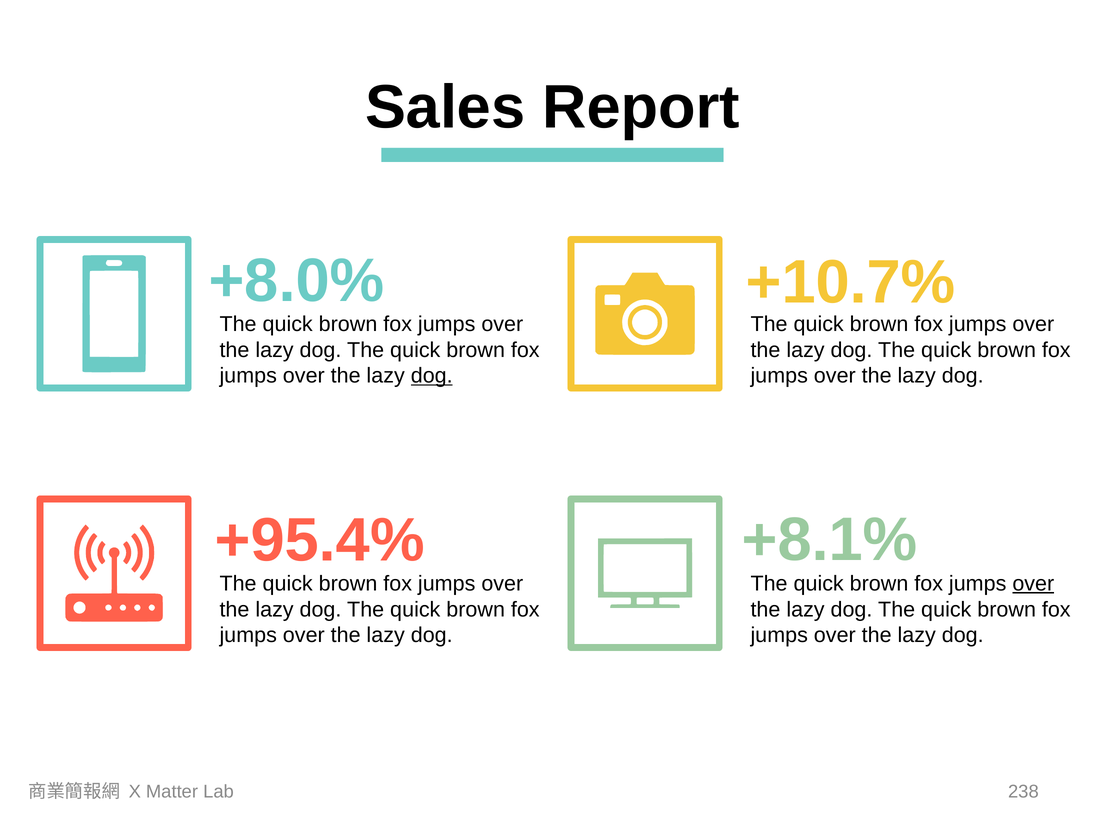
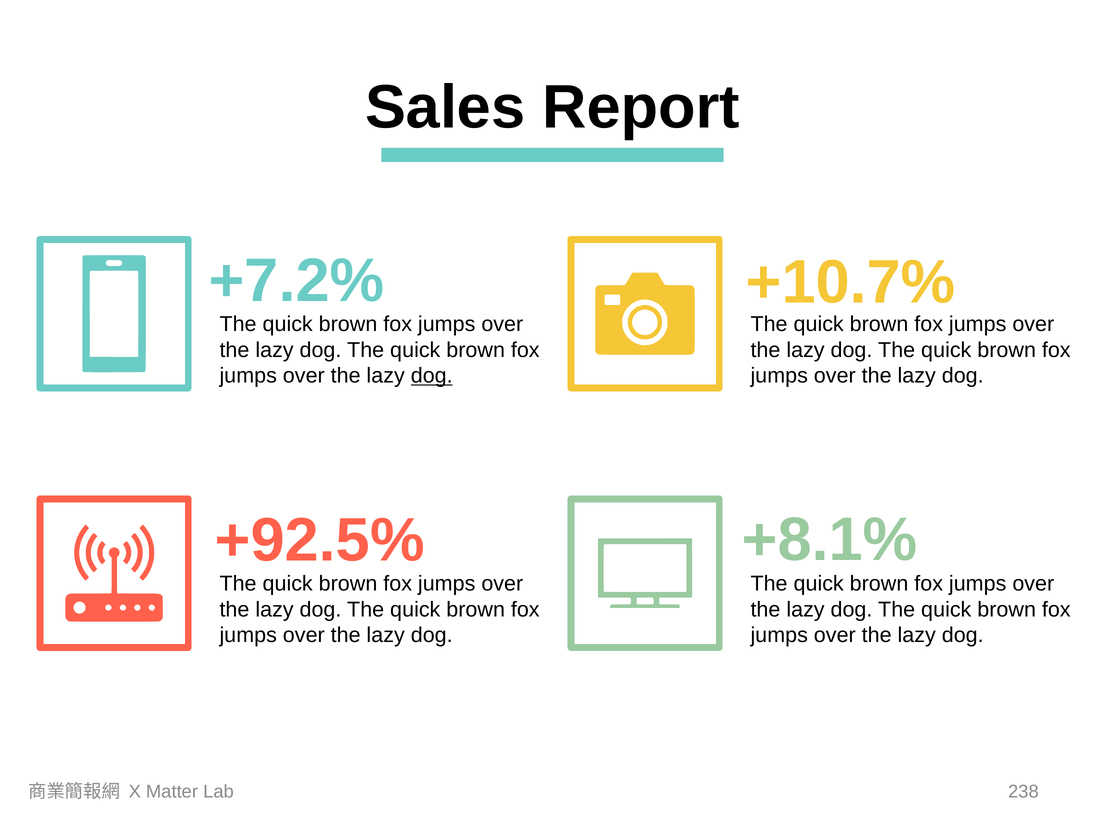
+8.0%: +8.0% -> +7.2%
+95.4%: +95.4% -> +92.5%
over at (1033, 583) underline: present -> none
